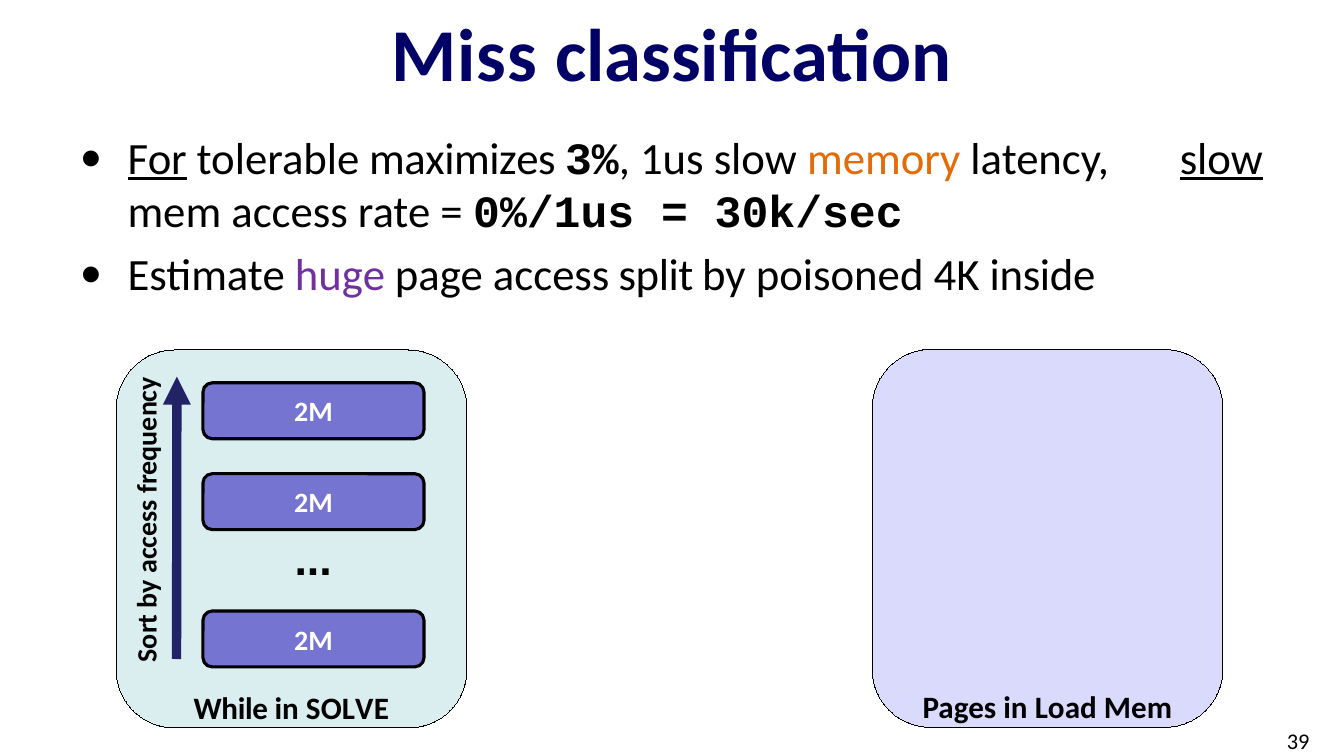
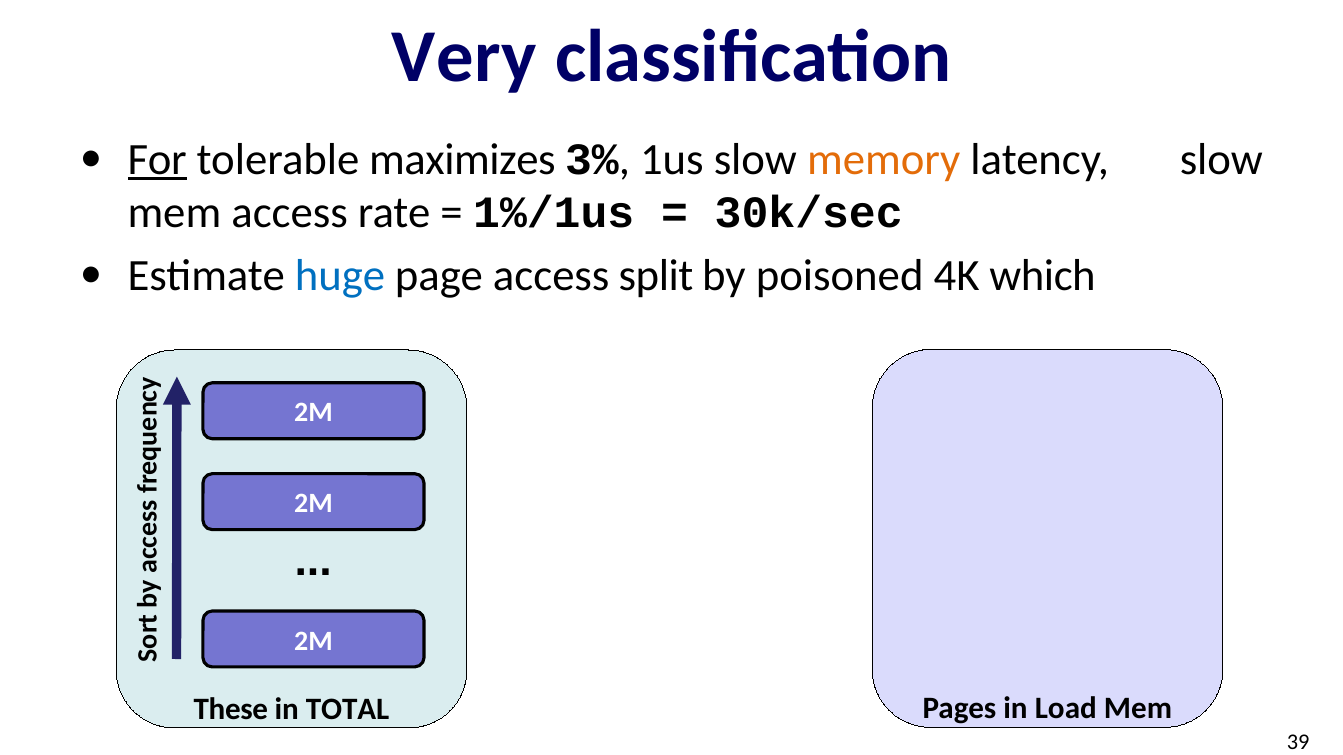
Miss: Miss -> Very
slow at (1221, 159) underline: present -> none
0%/1us: 0%/1us -> 1%/1us
huge colour: purple -> blue
inside: inside -> which
While: While -> These
SOLVE: SOLVE -> TOTAL
